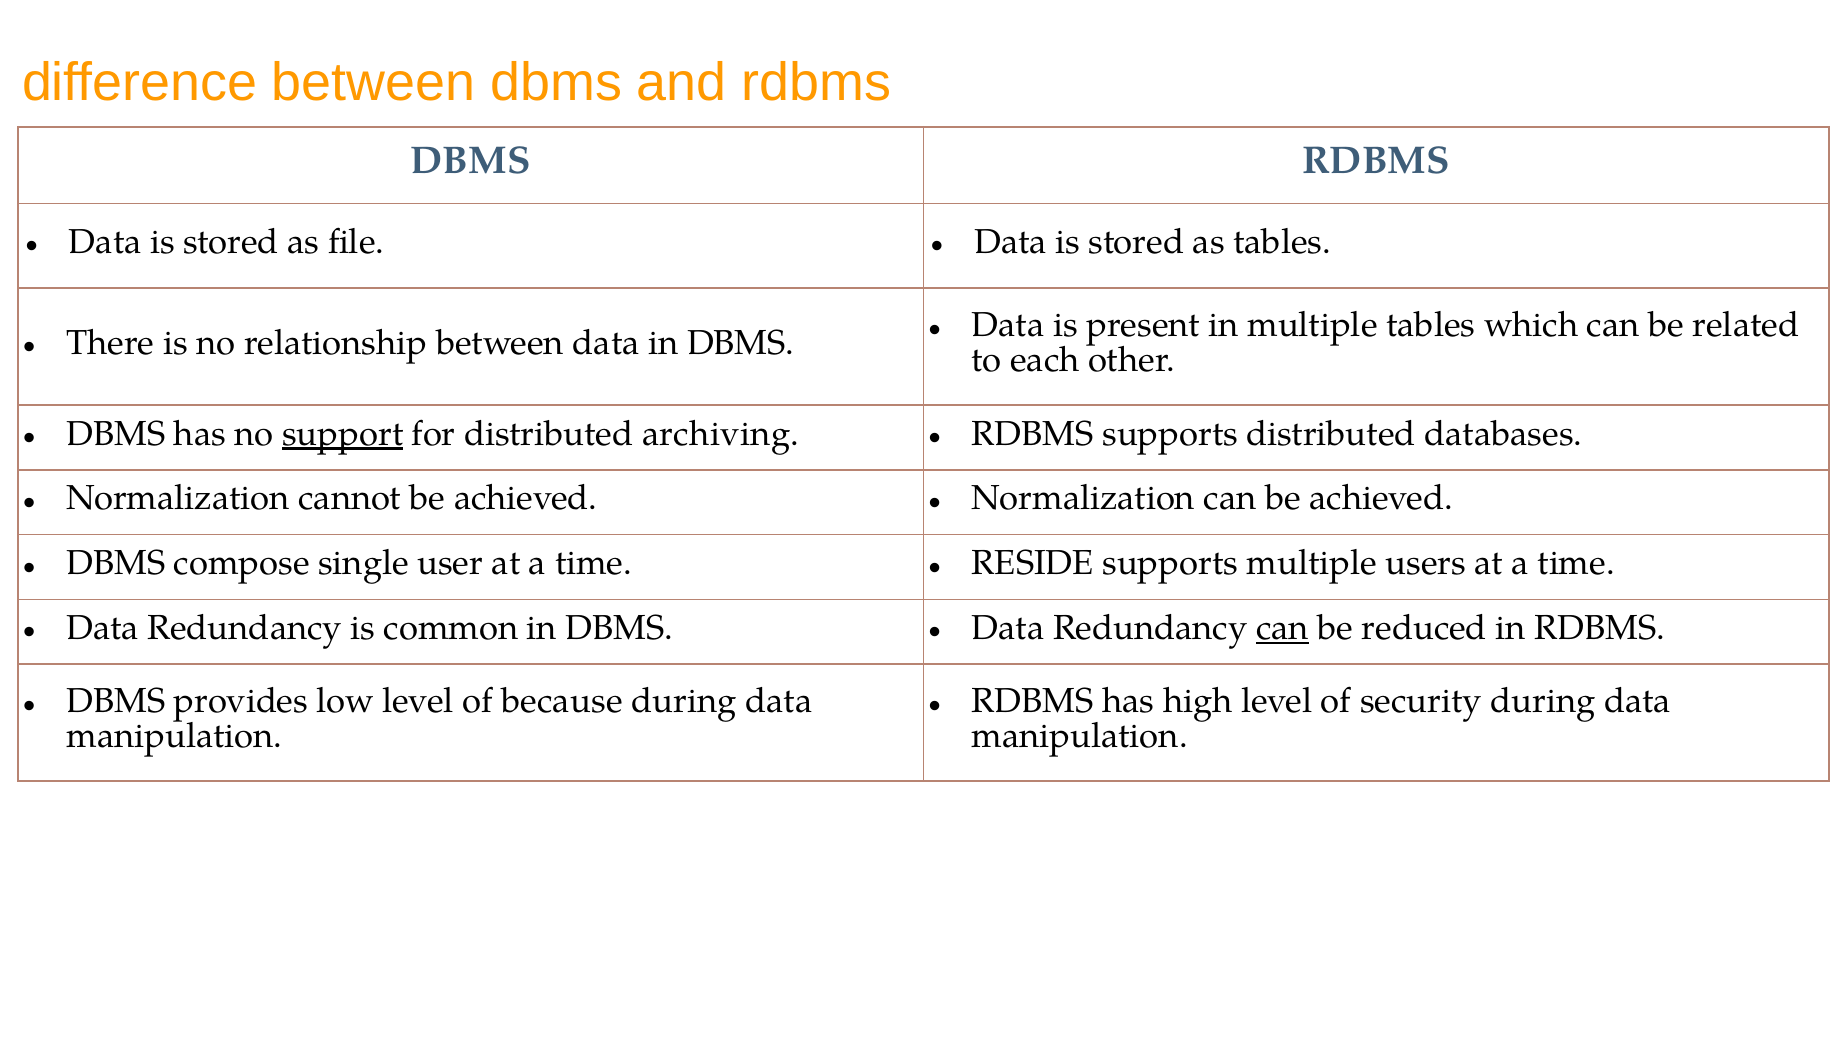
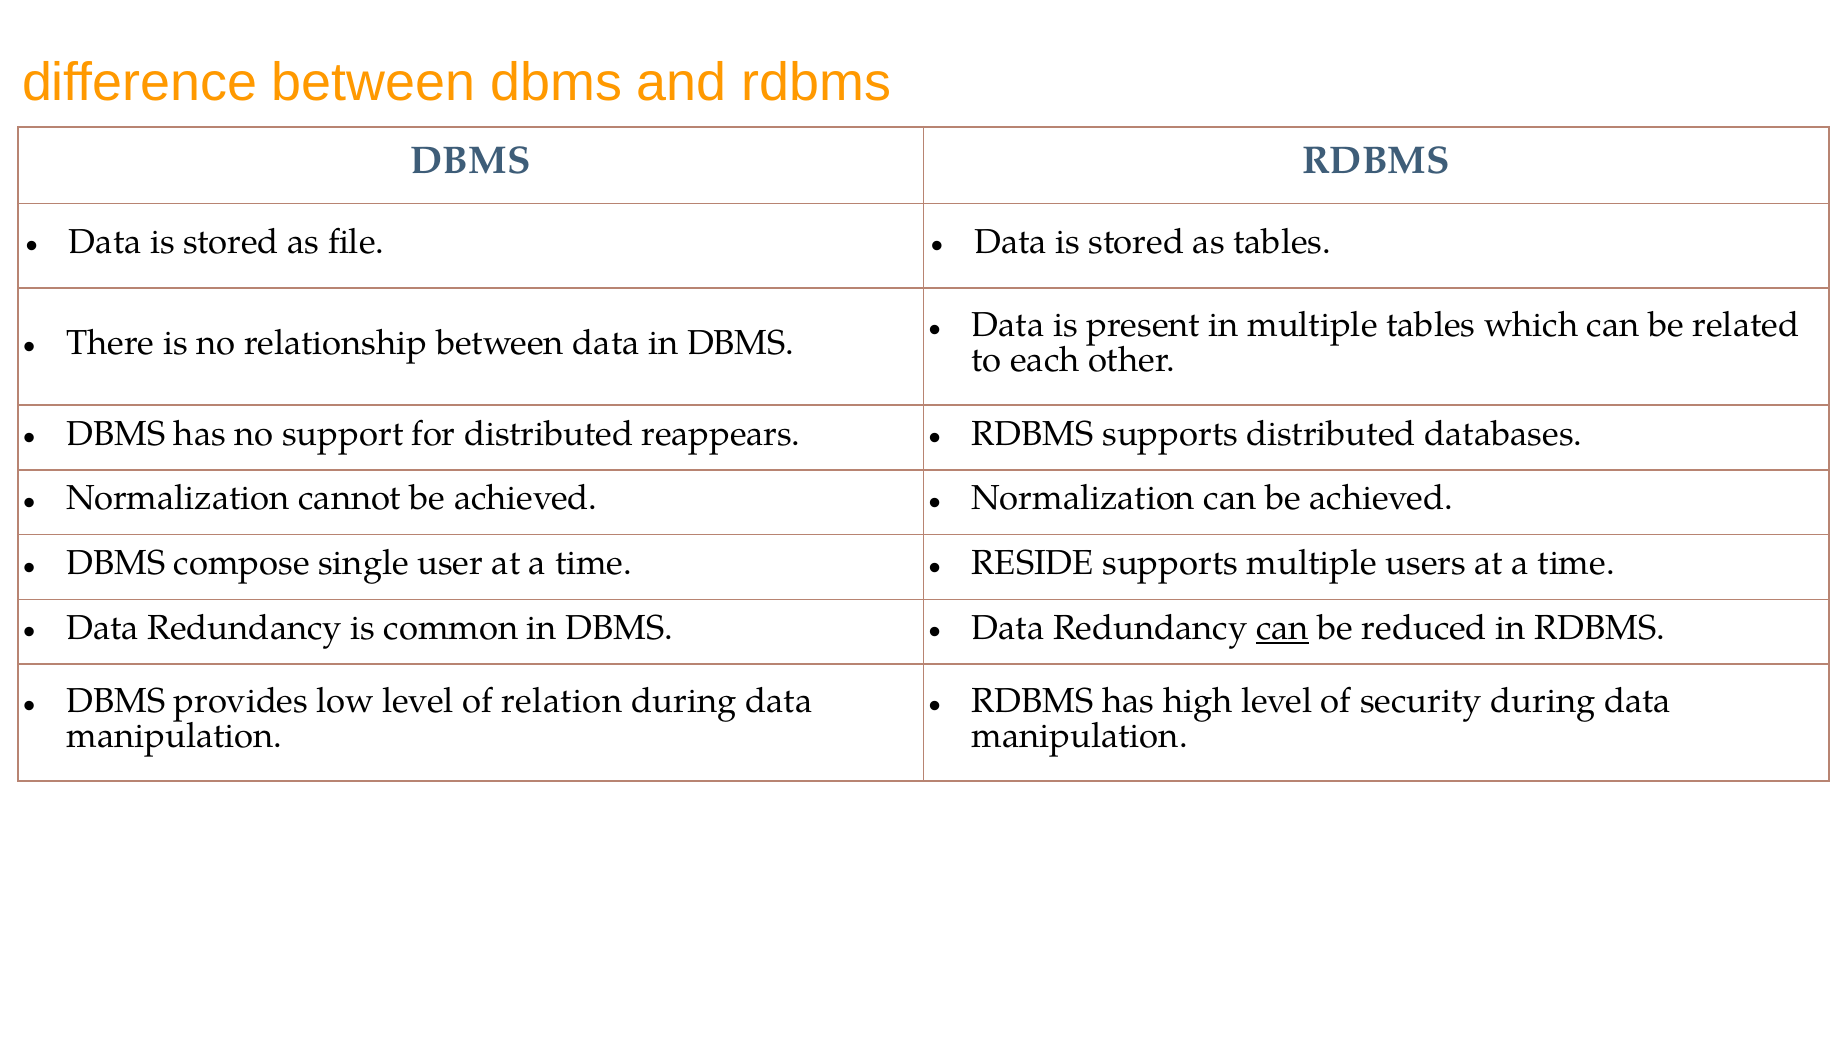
support underline: present -> none
archiving: archiving -> reappears
because: because -> relation
